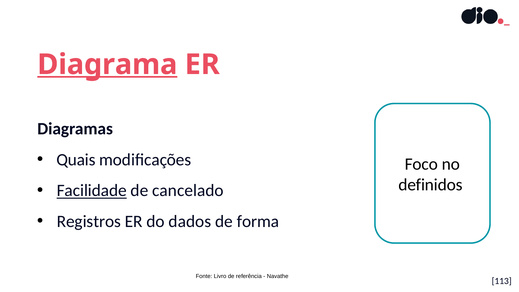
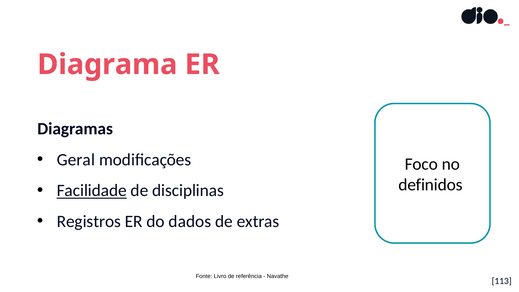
Diagrama underline: present -> none
Quais: Quais -> Geral
cancelado: cancelado -> disciplinas
forma: forma -> extras
